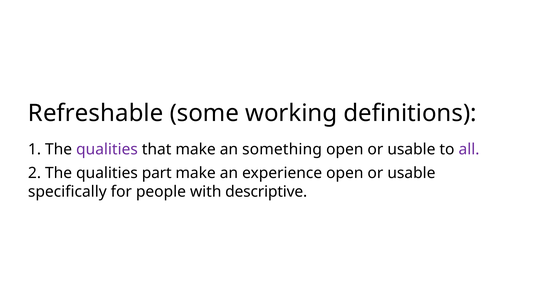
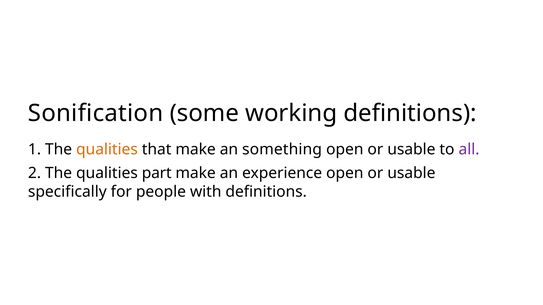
Refreshable: Refreshable -> Sonification
qualities at (107, 150) colour: purple -> orange
with descriptive: descriptive -> definitions
